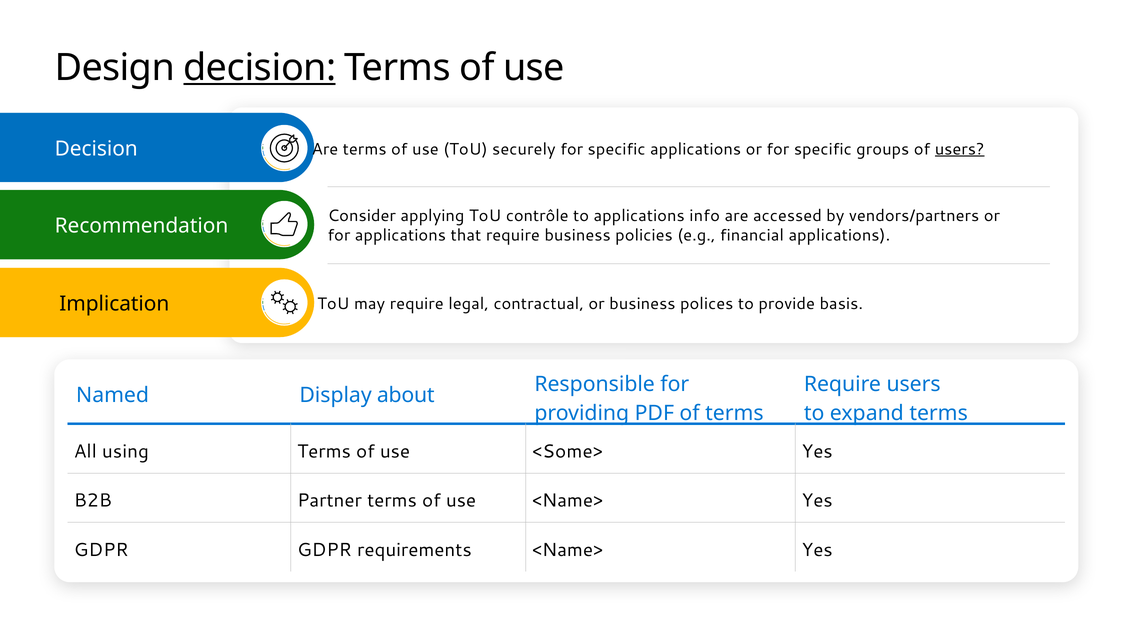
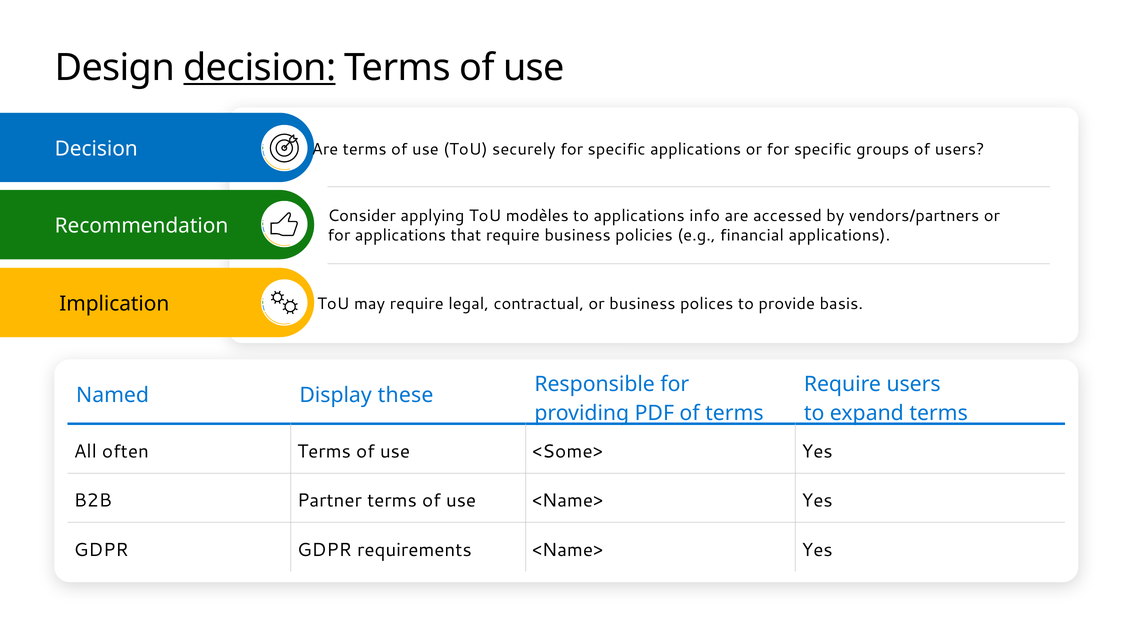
users at (960, 149) underline: present -> none
contrôle: contrôle -> modèles
about: about -> these
using: using -> often
